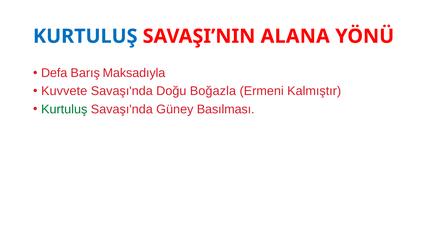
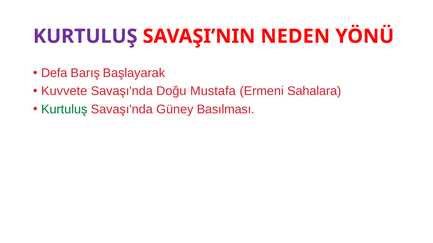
KURTULUŞ at (85, 36) colour: blue -> purple
ALANA: ALANA -> NEDEN
Maksadıyla: Maksadıyla -> Başlayarak
Boğazla: Boğazla -> Mustafa
Kalmıştır: Kalmıştır -> Sahalara
